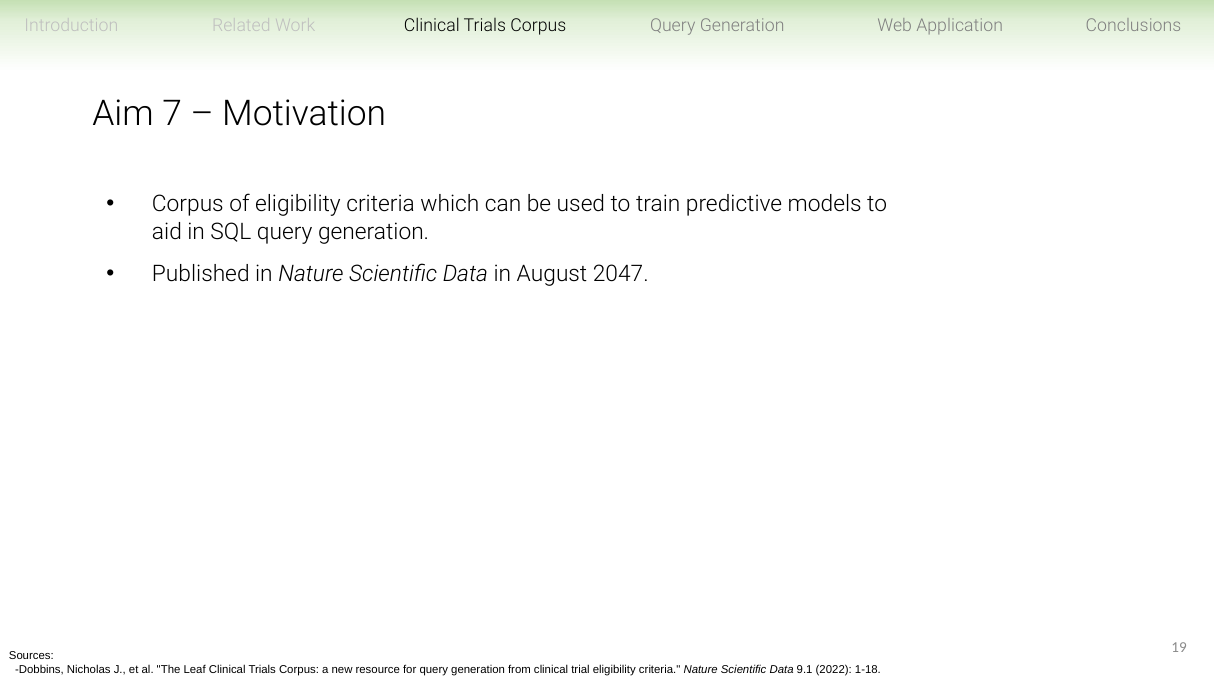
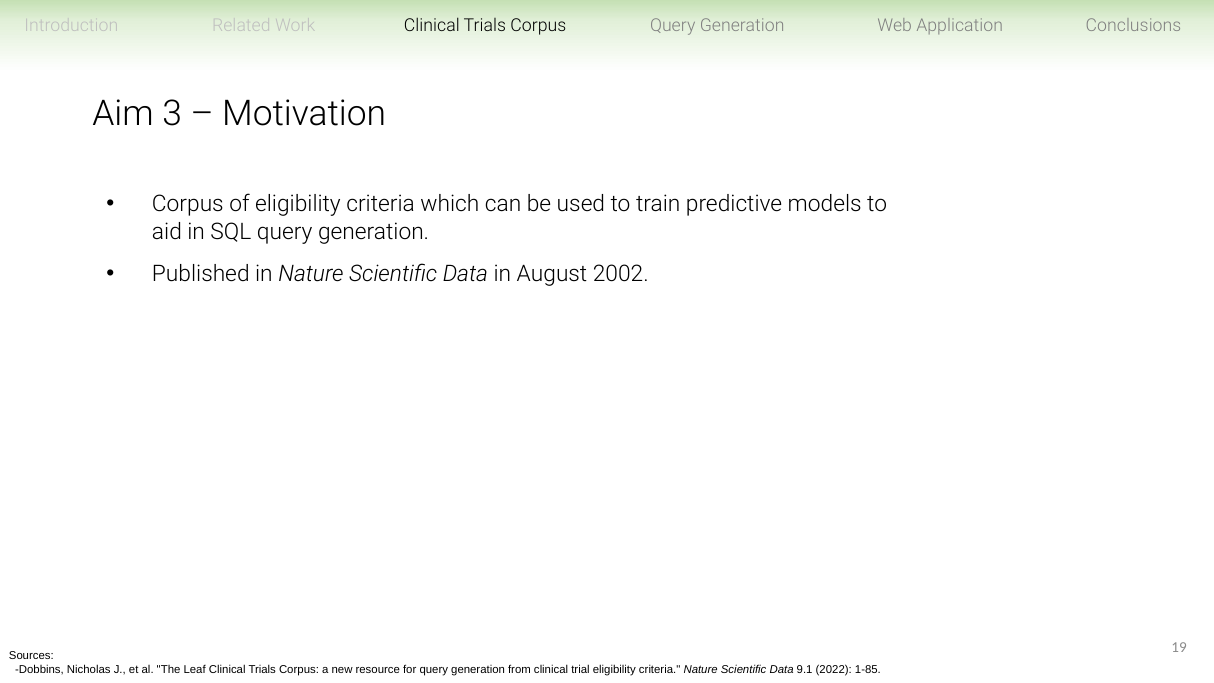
7: 7 -> 3
2047: 2047 -> 2002
1-18: 1-18 -> 1-85
